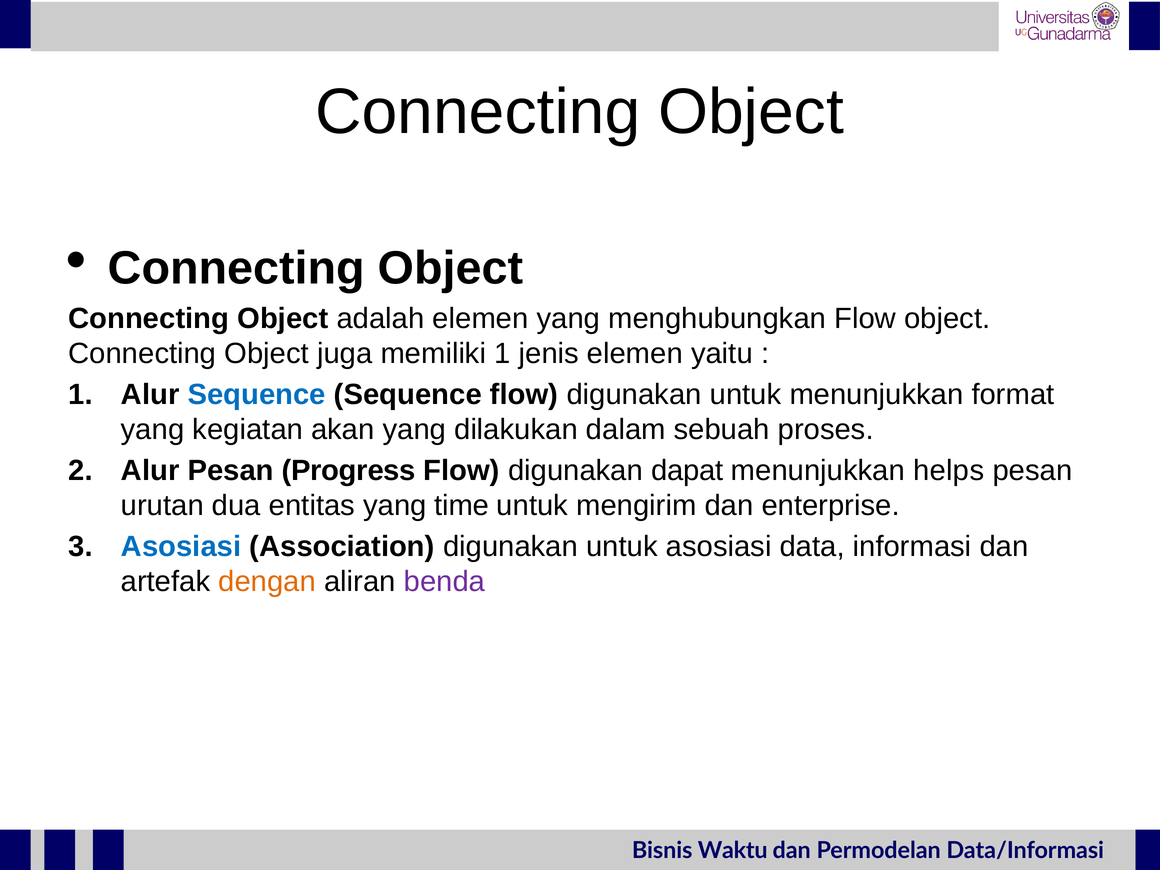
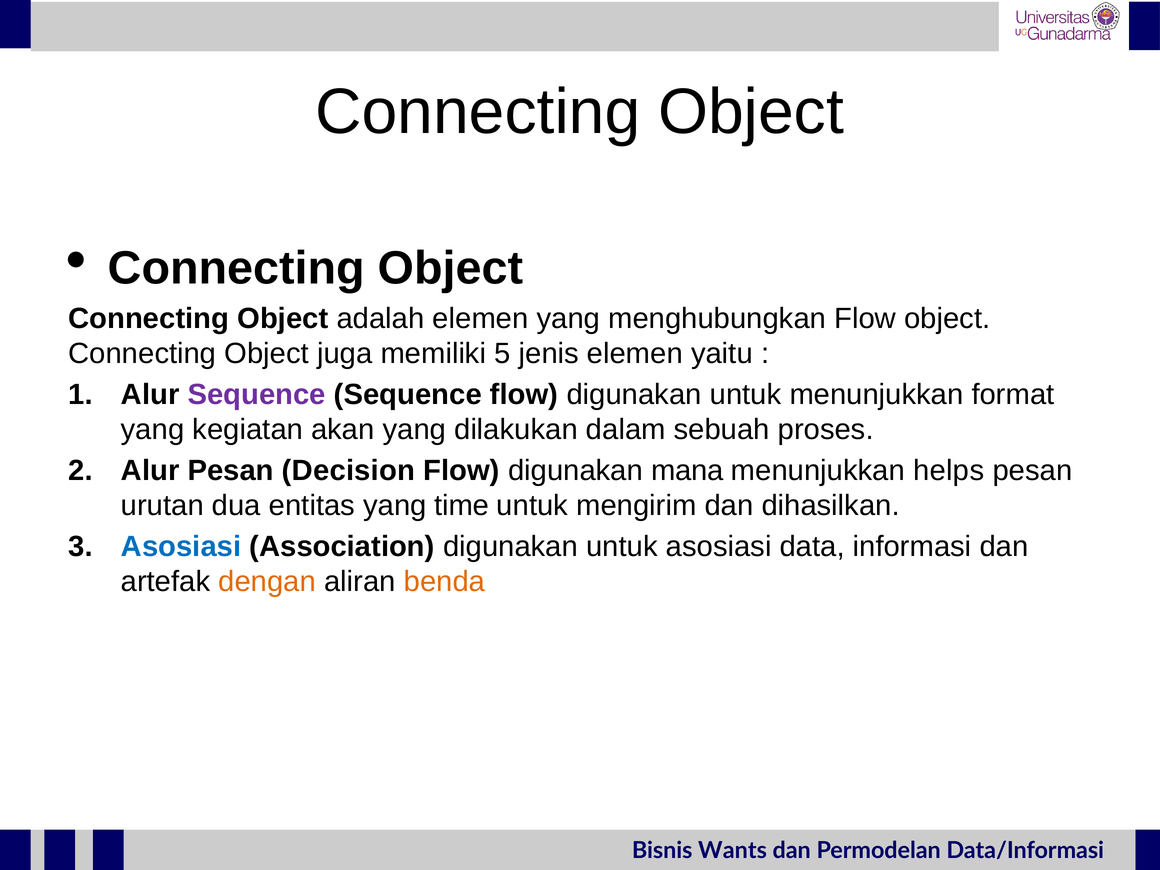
memiliki 1: 1 -> 5
Sequence at (257, 394) colour: blue -> purple
Progress: Progress -> Decision
dapat: dapat -> mana
enterprise: enterprise -> dihasilkan
benda colour: purple -> orange
Waktu: Waktu -> Wants
